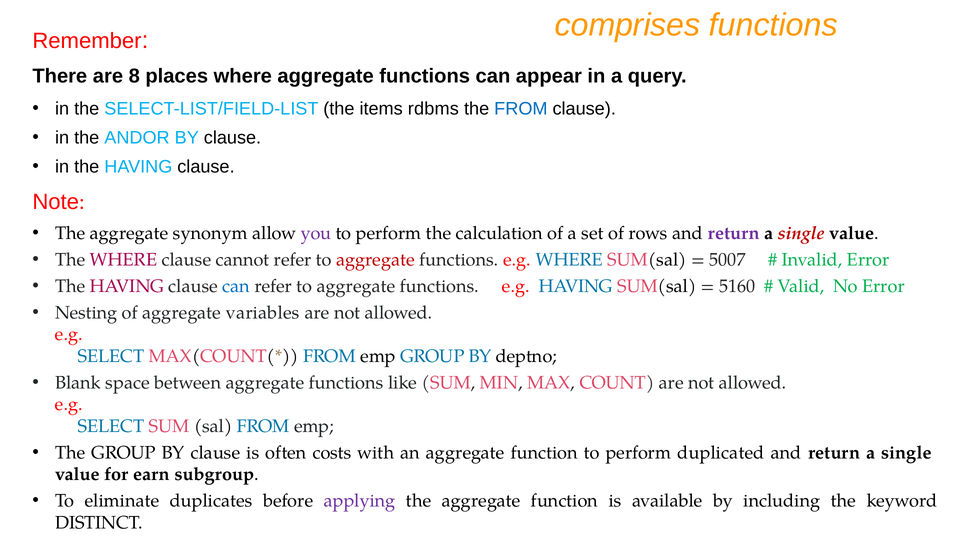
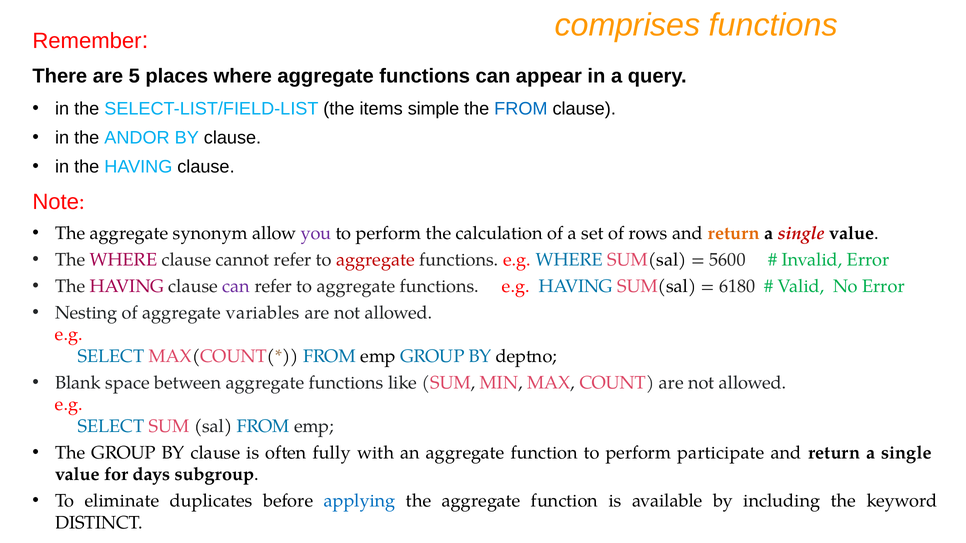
8: 8 -> 5
rdbms: rdbms -> simple
return at (734, 233) colour: purple -> orange
5007: 5007 -> 5600
can at (236, 286) colour: blue -> purple
5160: 5160 -> 6180
costs: costs -> fully
duplicated: duplicated -> participate
earn: earn -> days
applying colour: purple -> blue
